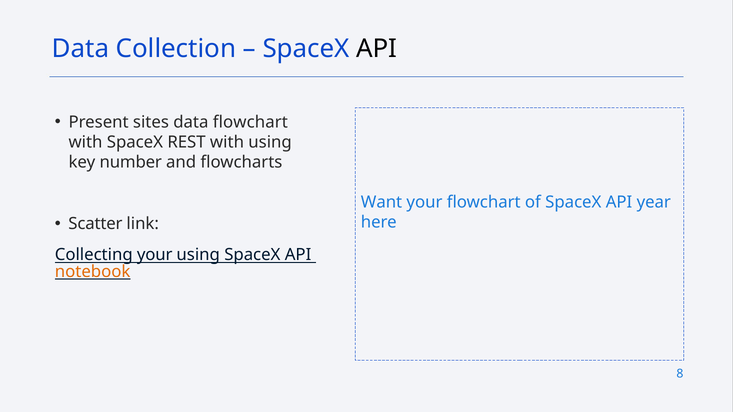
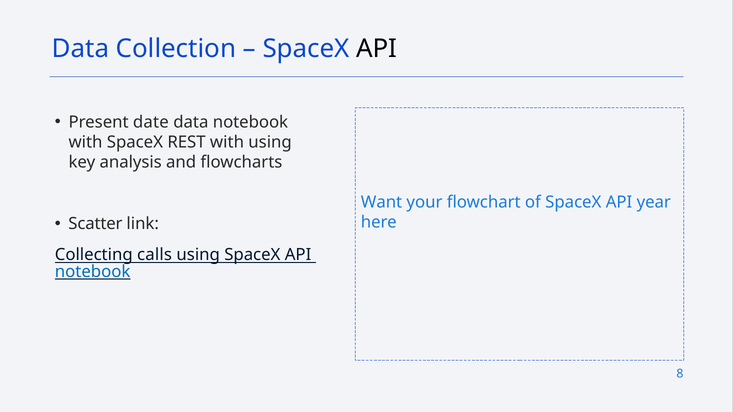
sites: sites -> date
data flowchart: flowchart -> notebook
number: number -> analysis
Collecting your: your -> calls
notebook at (93, 272) colour: orange -> blue
